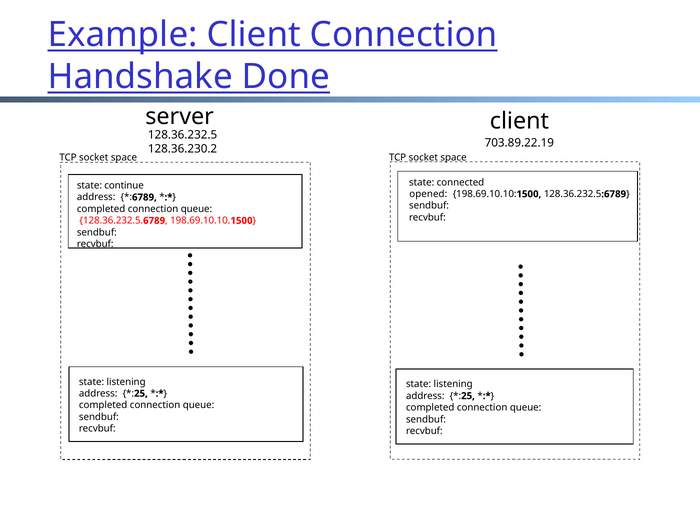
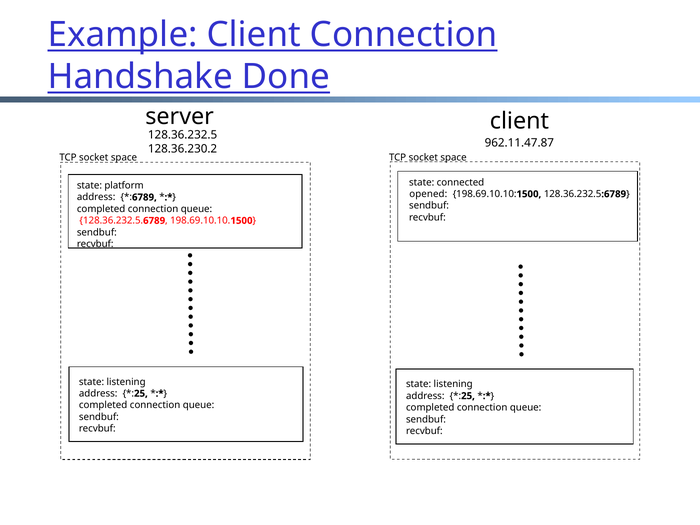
703.89.22.19: 703.89.22.19 -> 962.11.47.87
continue: continue -> platform
